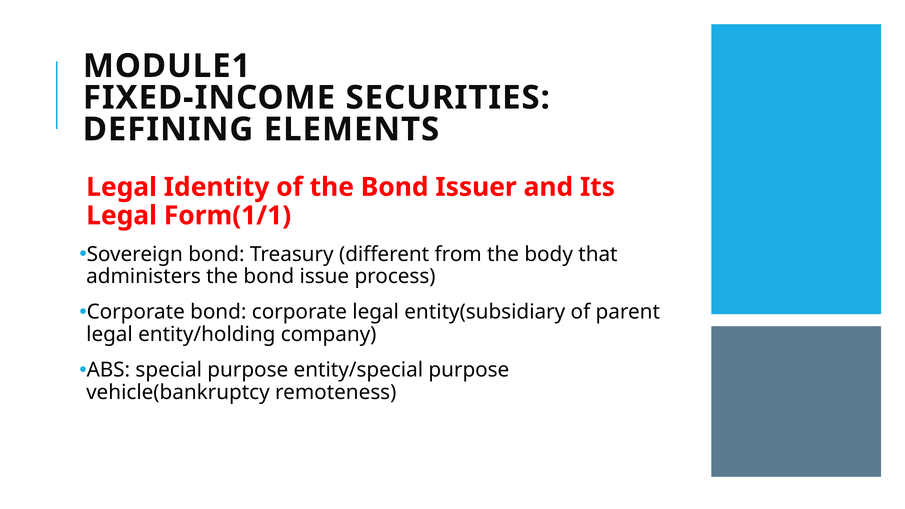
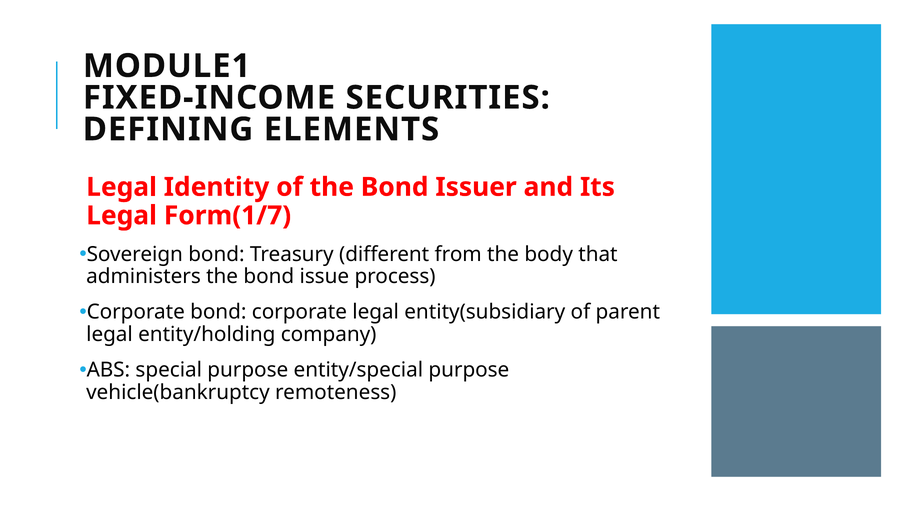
Form(1/1: Form(1/1 -> Form(1/7
